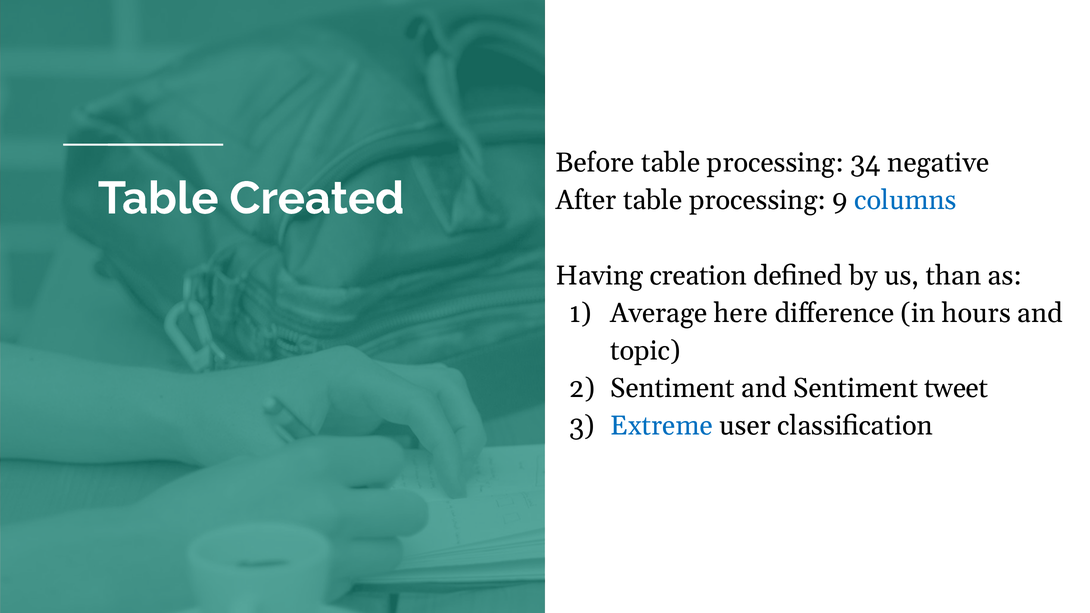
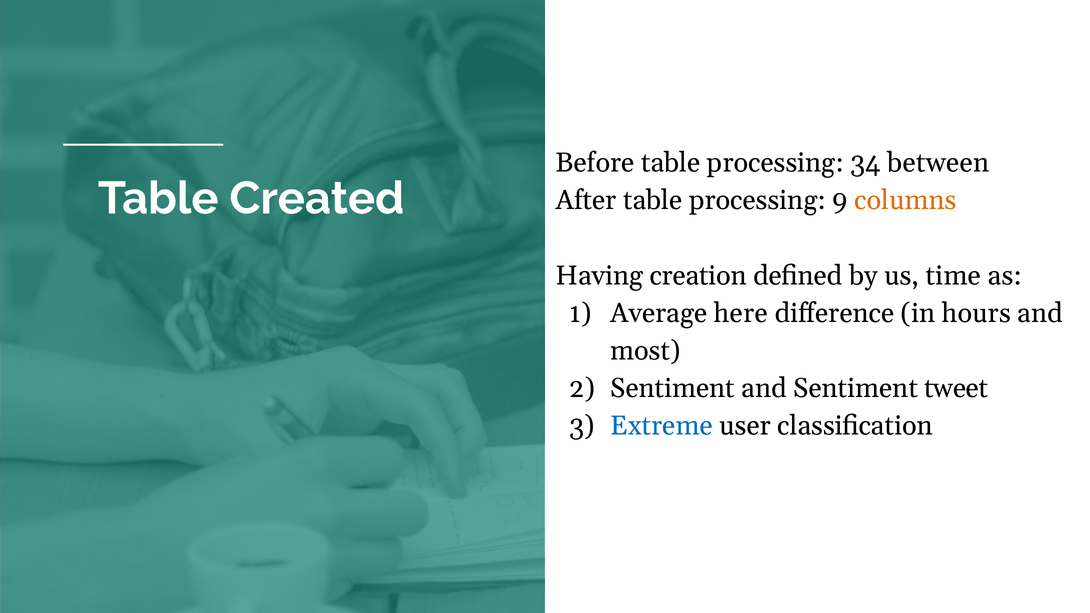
negative: negative -> between
columns colour: blue -> orange
than: than -> time
topic: topic -> most
